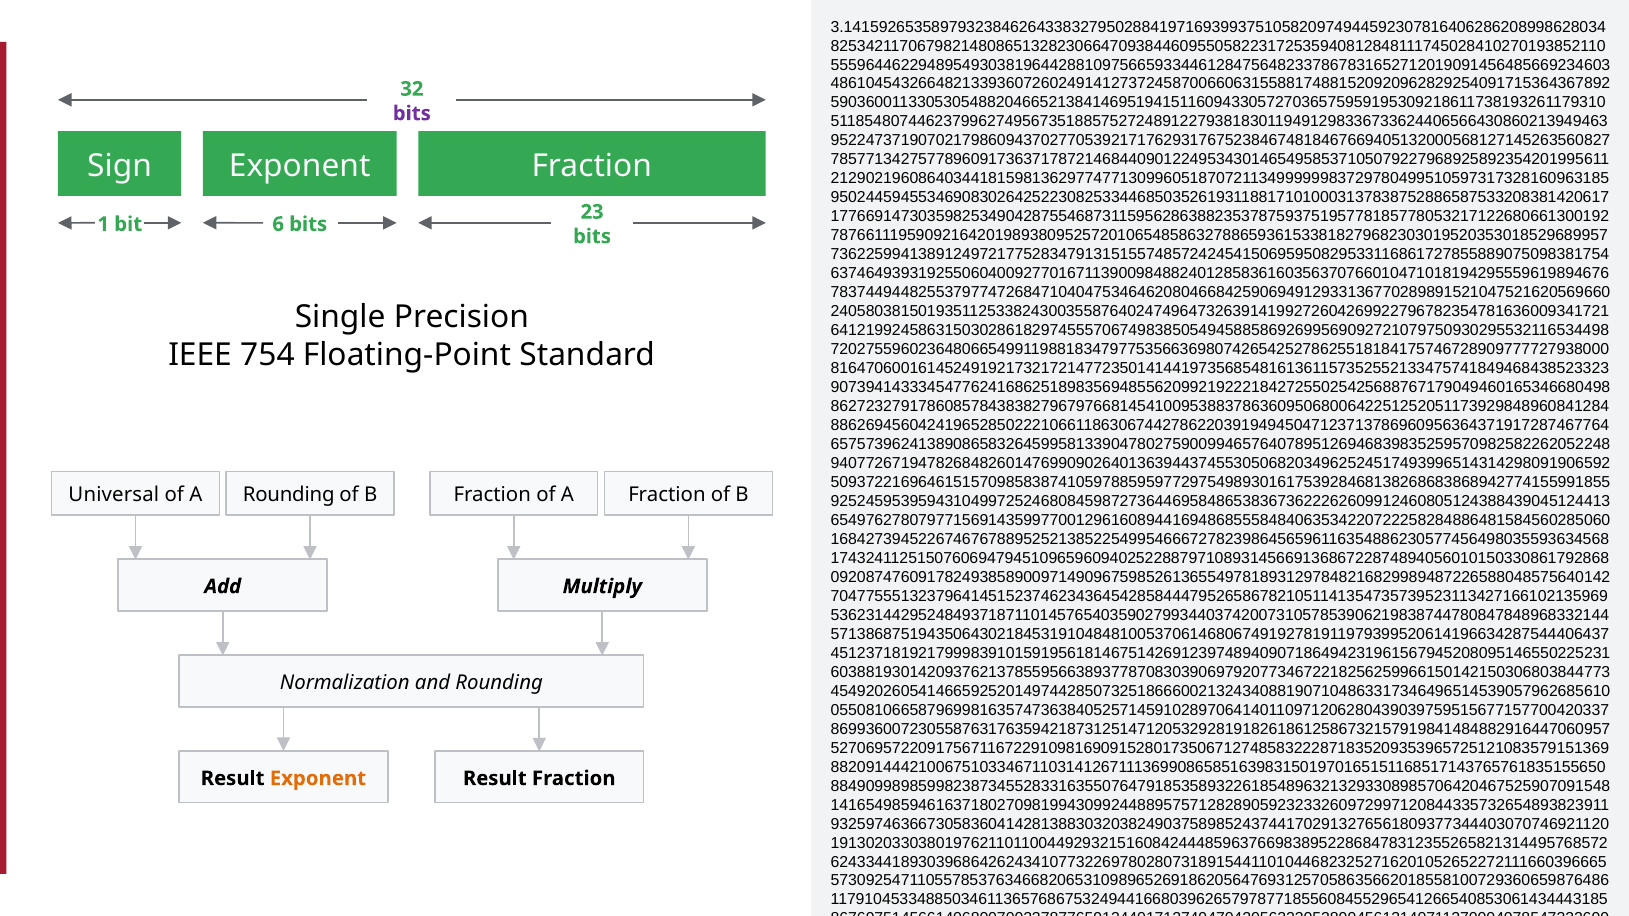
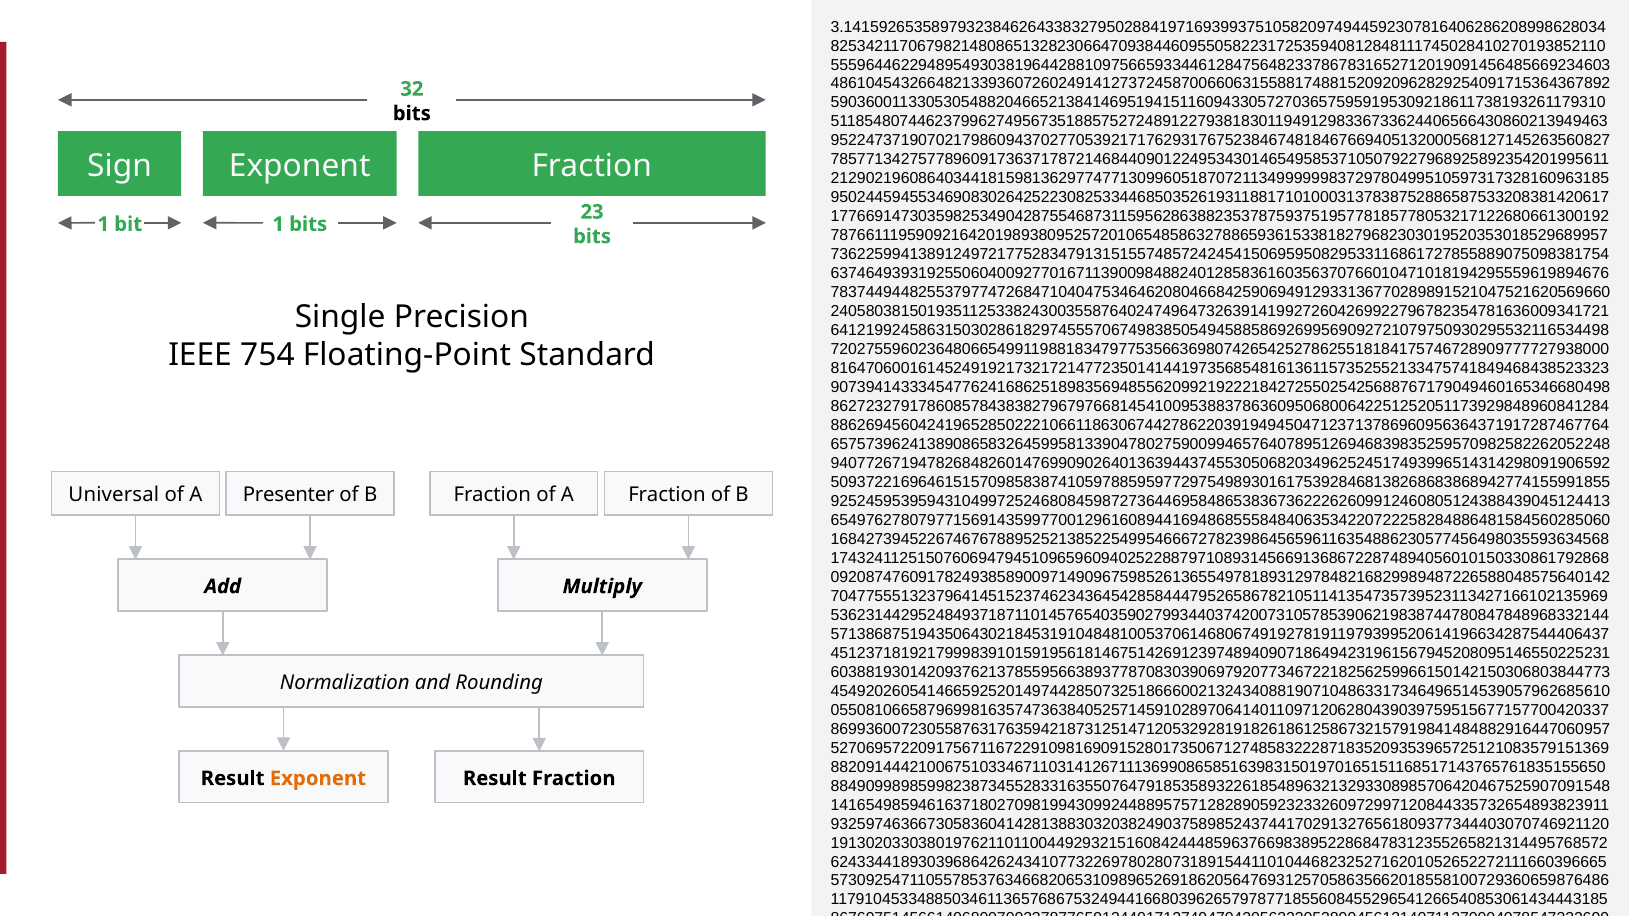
bits at (412, 114) colour: purple -> black
bit 6: 6 -> 1
A Rounding: Rounding -> Presenter
